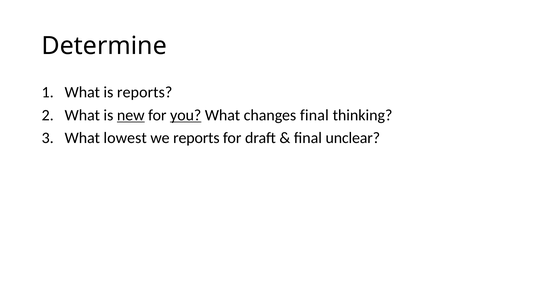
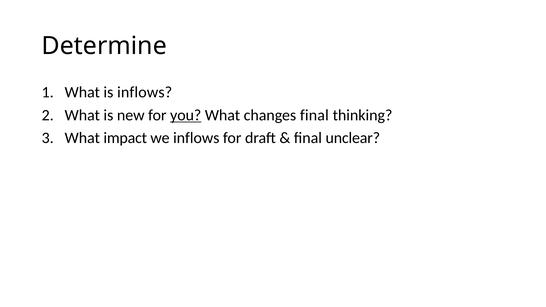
is reports: reports -> inflows
new underline: present -> none
lowest: lowest -> impact
we reports: reports -> inflows
